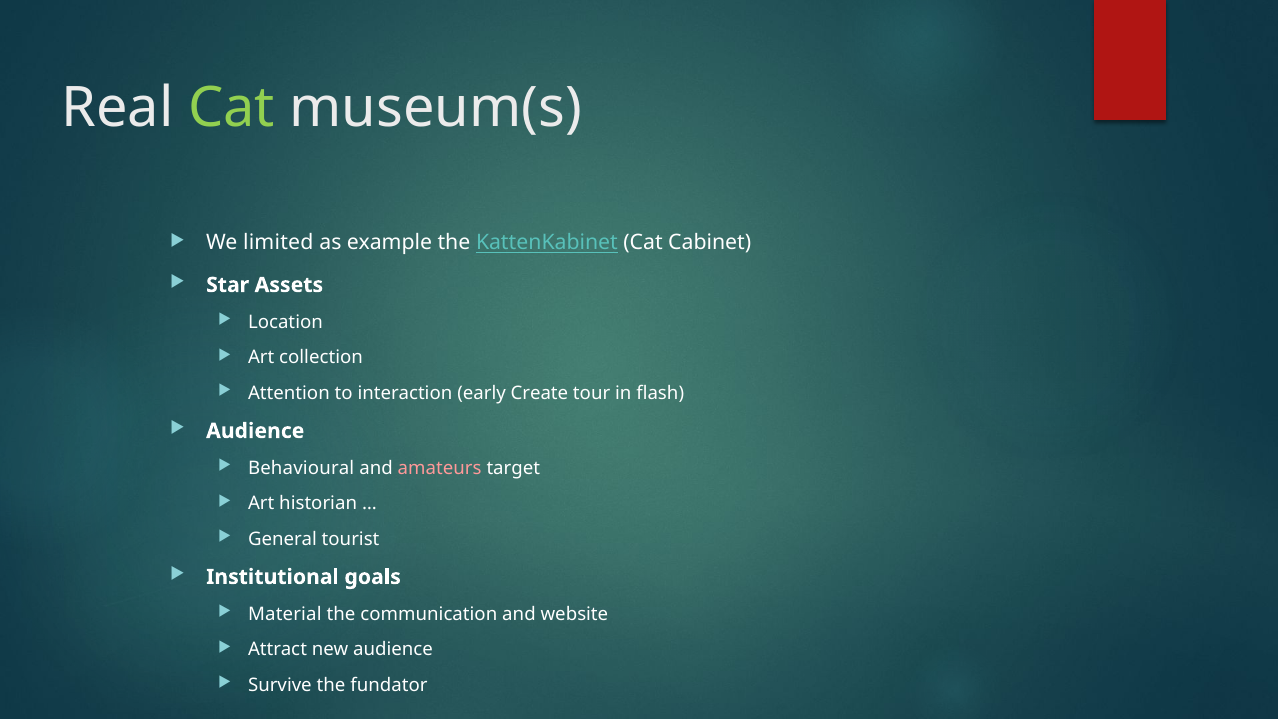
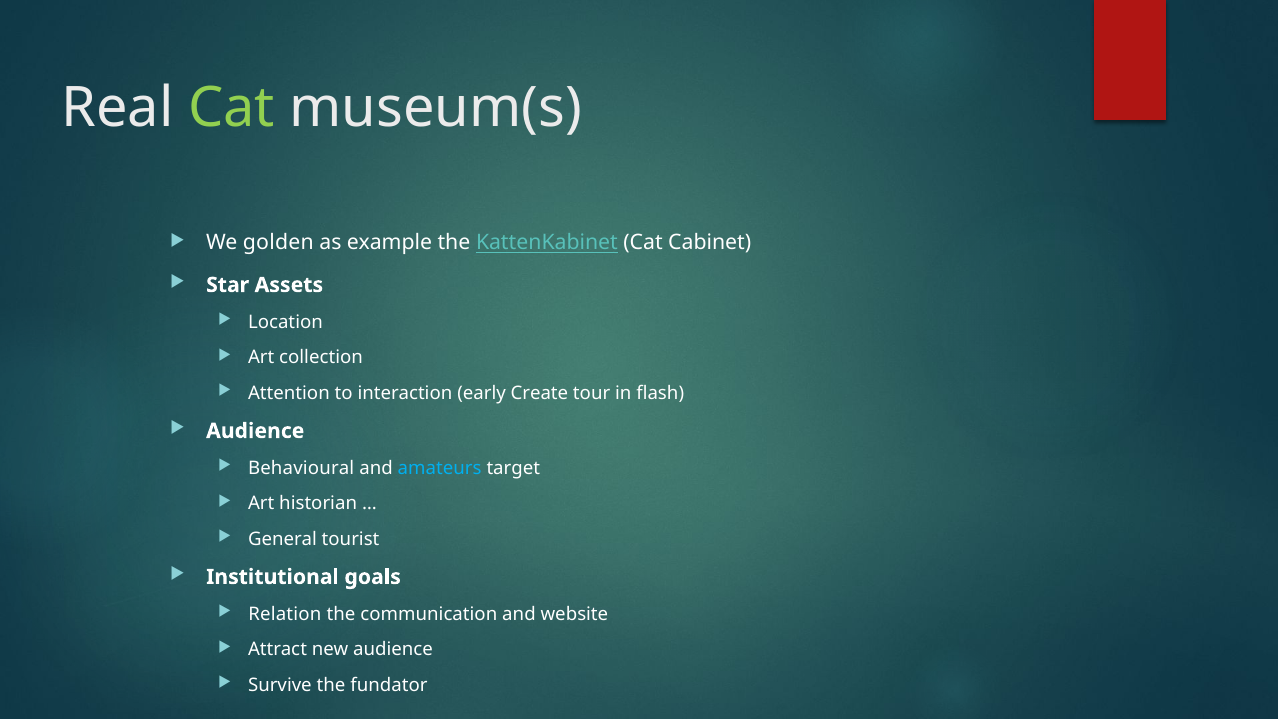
limited: limited -> golden
amateurs colour: pink -> light blue
Material: Material -> Relation
